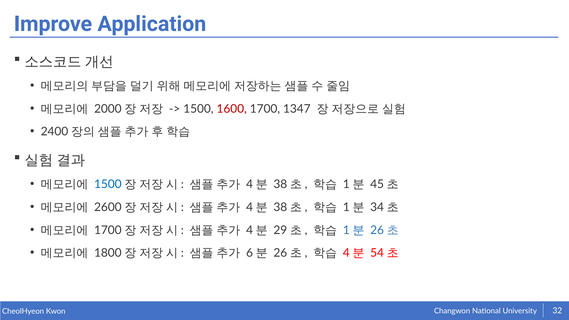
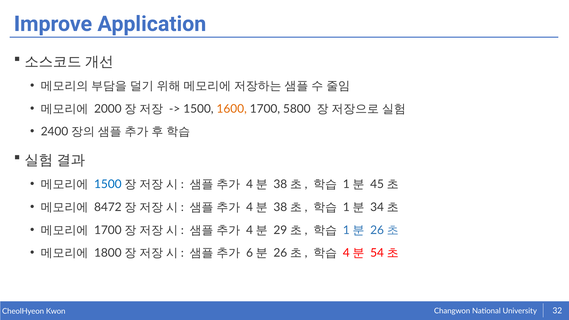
1600 colour: red -> orange
1347: 1347 -> 5800
2600: 2600 -> 8472
